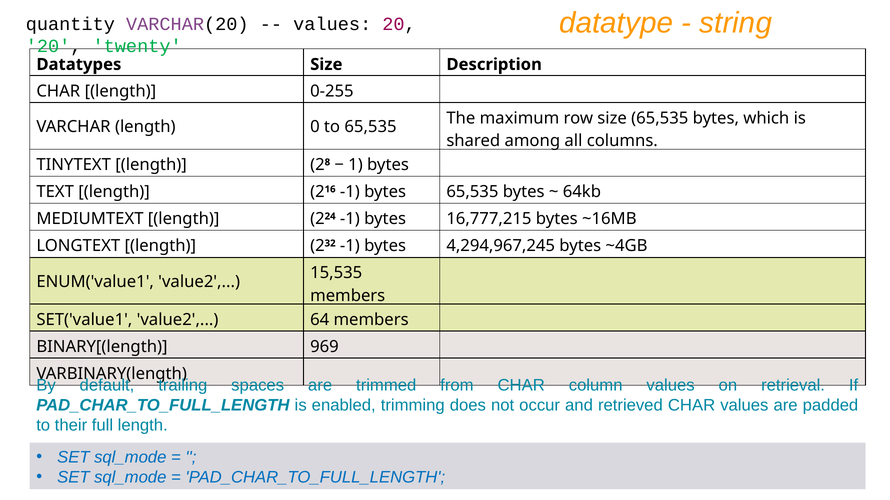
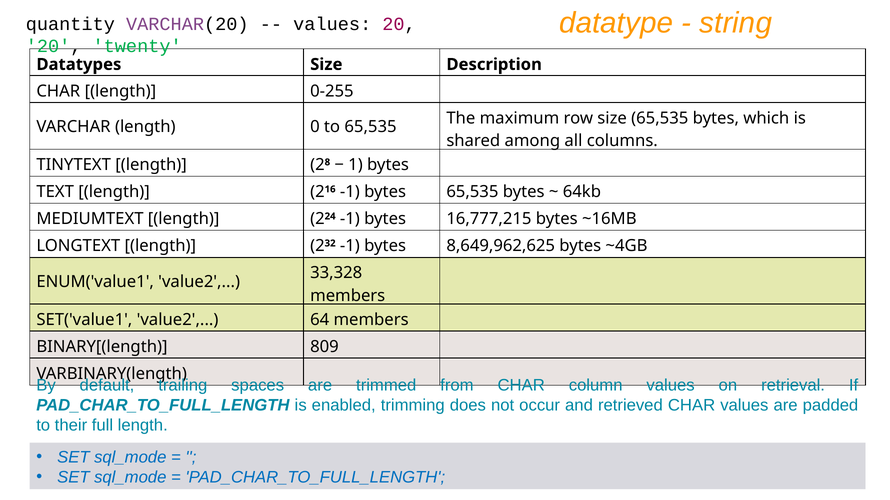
4,294,967,245: 4,294,967,245 -> 8,649,962,625
15,535: 15,535 -> 33,328
969: 969 -> 809
